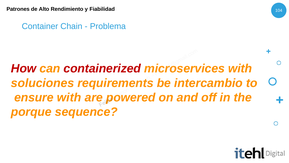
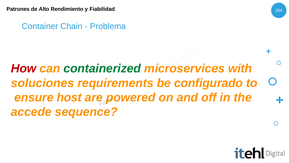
containerized colour: red -> green
intercambio: intercambio -> configurado
ensure with: with -> host
porque: porque -> accede
